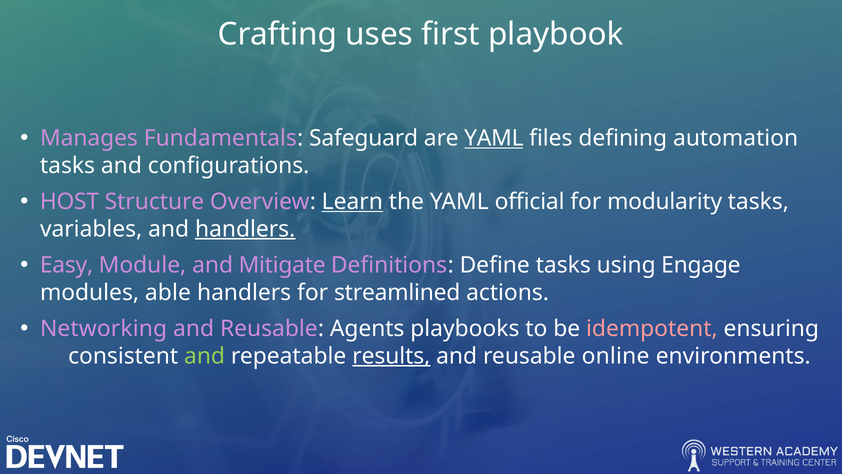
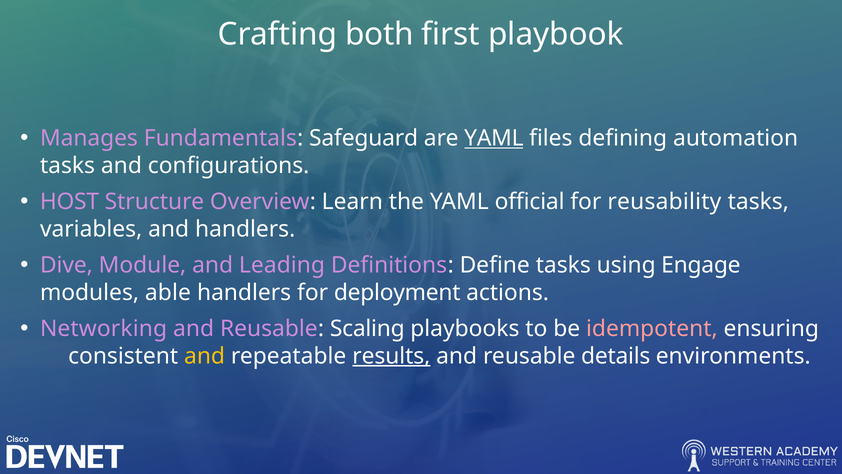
uses: uses -> both
Learn underline: present -> none
modularity: modularity -> reusability
handlers at (245, 229) underline: present -> none
Easy: Easy -> Dive
Mitigate: Mitigate -> Leading
streamlined: streamlined -> deployment
Agents: Agents -> Scaling
and at (205, 356) colour: light green -> yellow
online: online -> details
